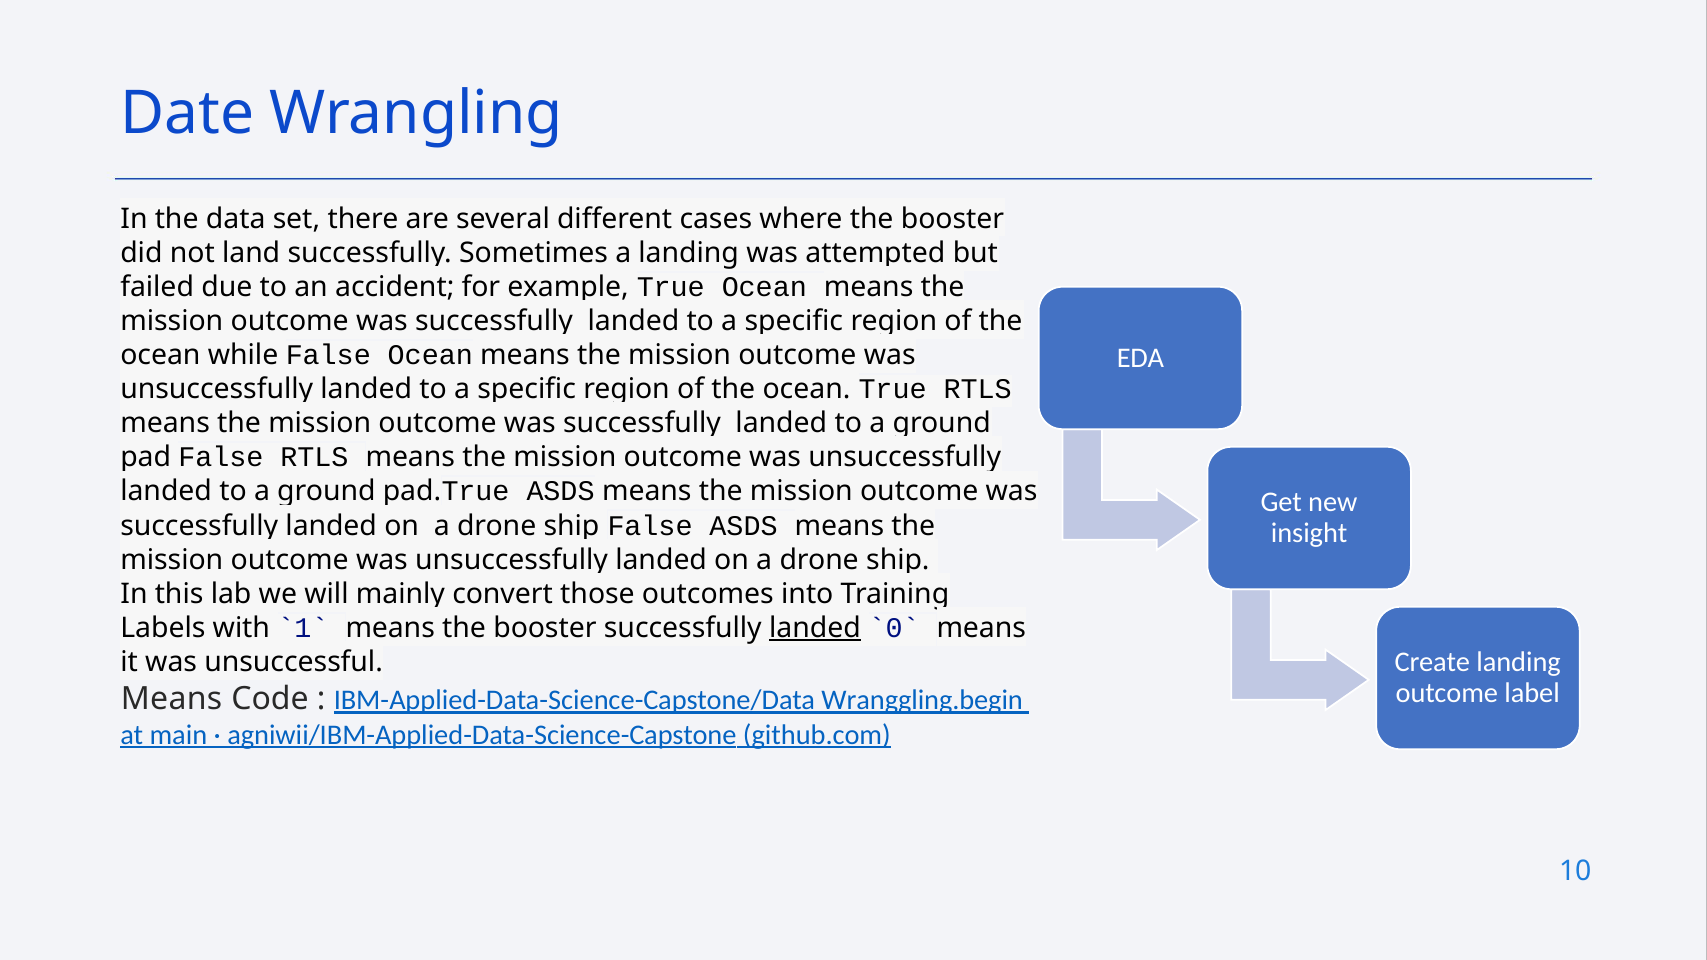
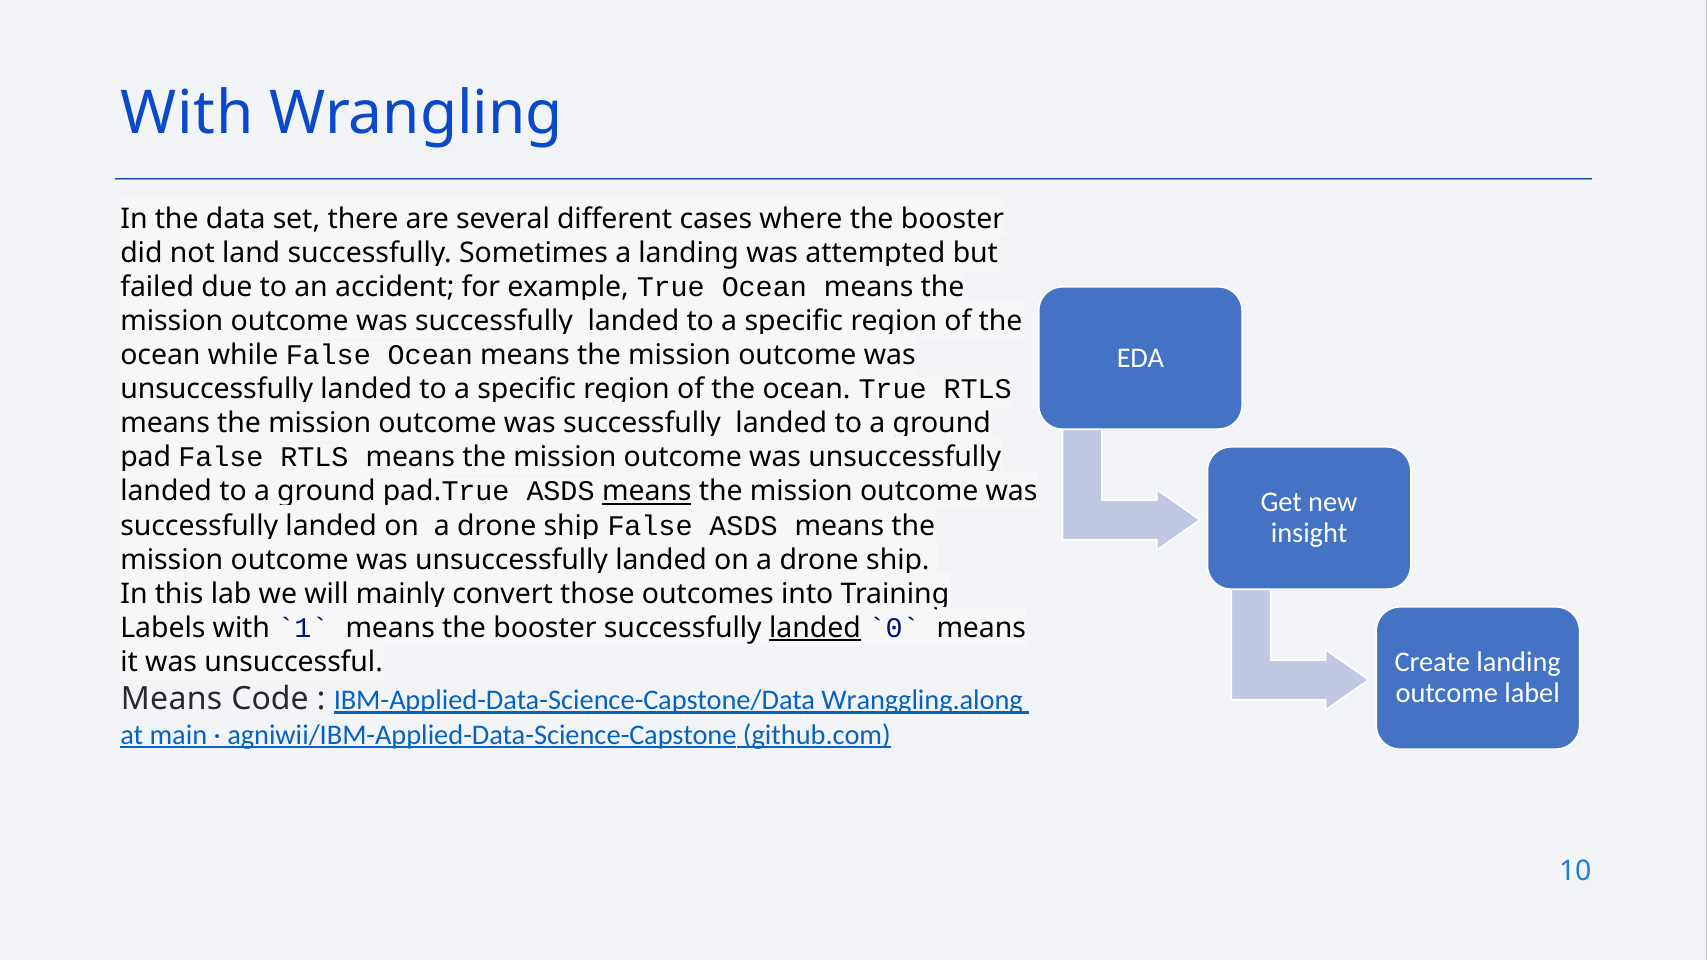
Date at (187, 114): Date -> With
means at (647, 492) underline: none -> present
Wranggling.begin: Wranggling.begin -> Wranggling.along
